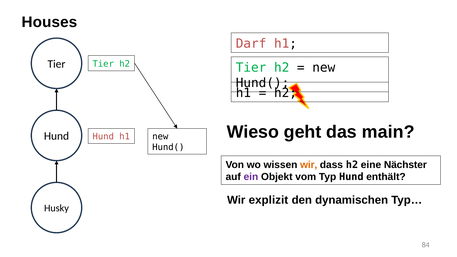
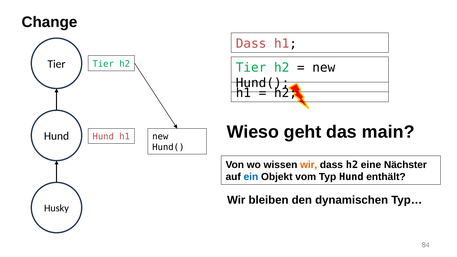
Houses: Houses -> Change
Darf at (251, 44): Darf -> Dass
ein colour: purple -> blue
explizit: explizit -> bleiben
